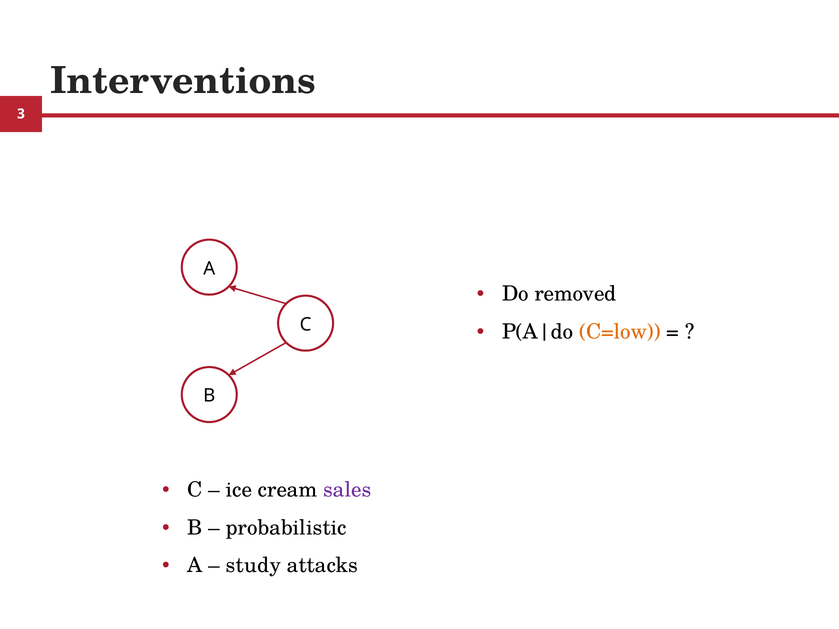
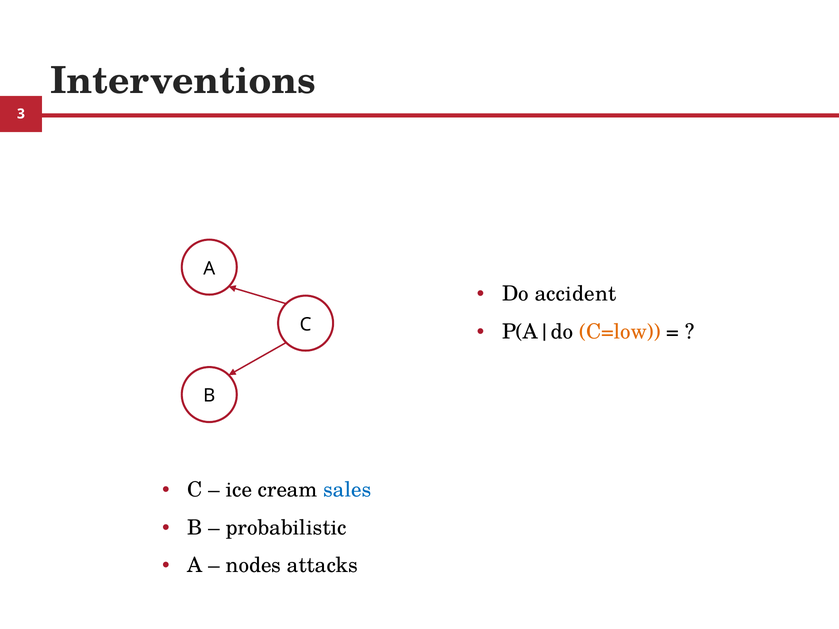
removed: removed -> accident
sales colour: purple -> blue
study: study -> nodes
